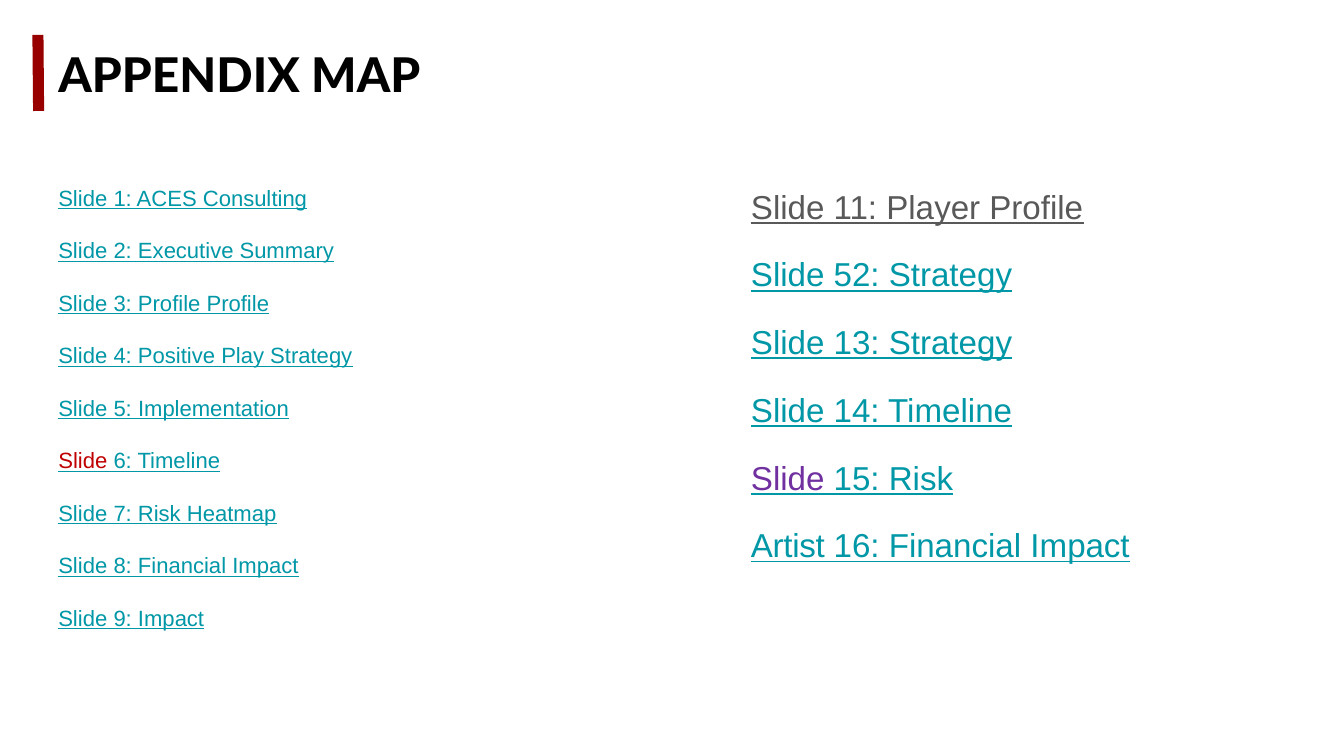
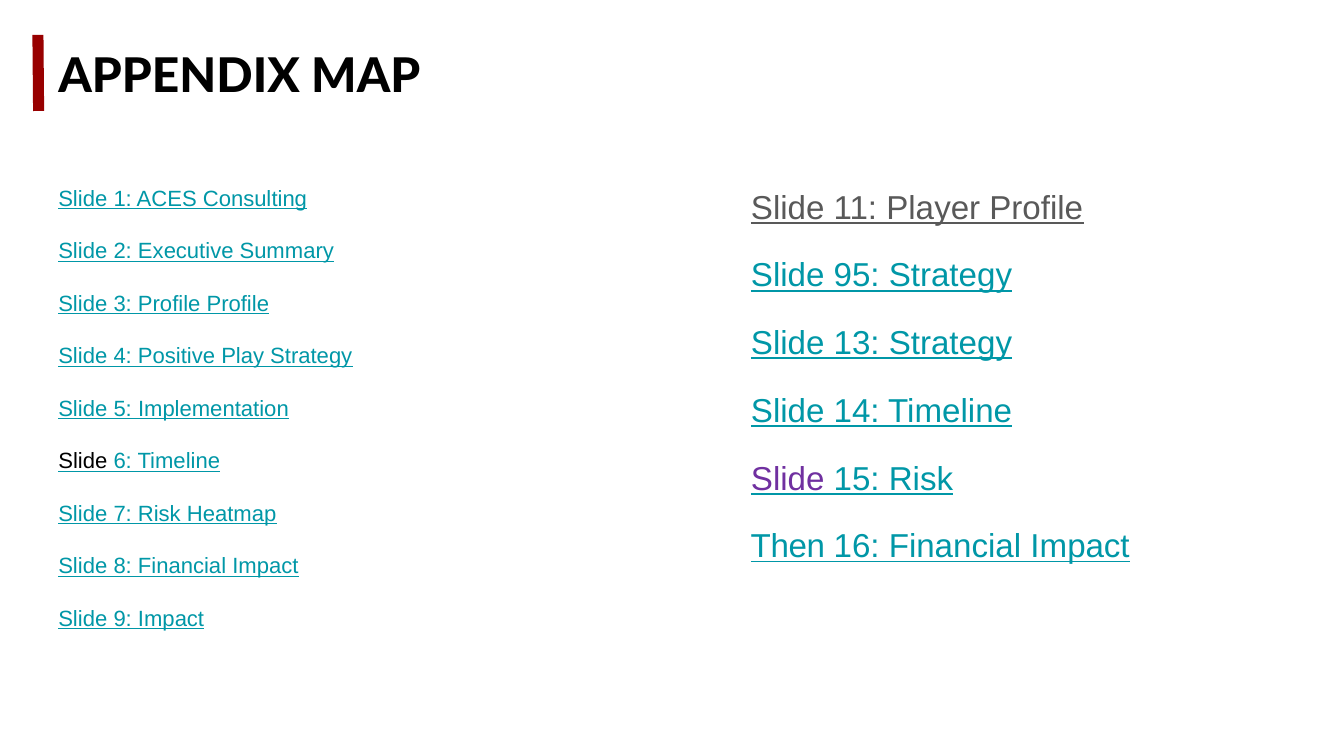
52: 52 -> 95
Slide at (83, 462) colour: red -> black
Artist: Artist -> Then
